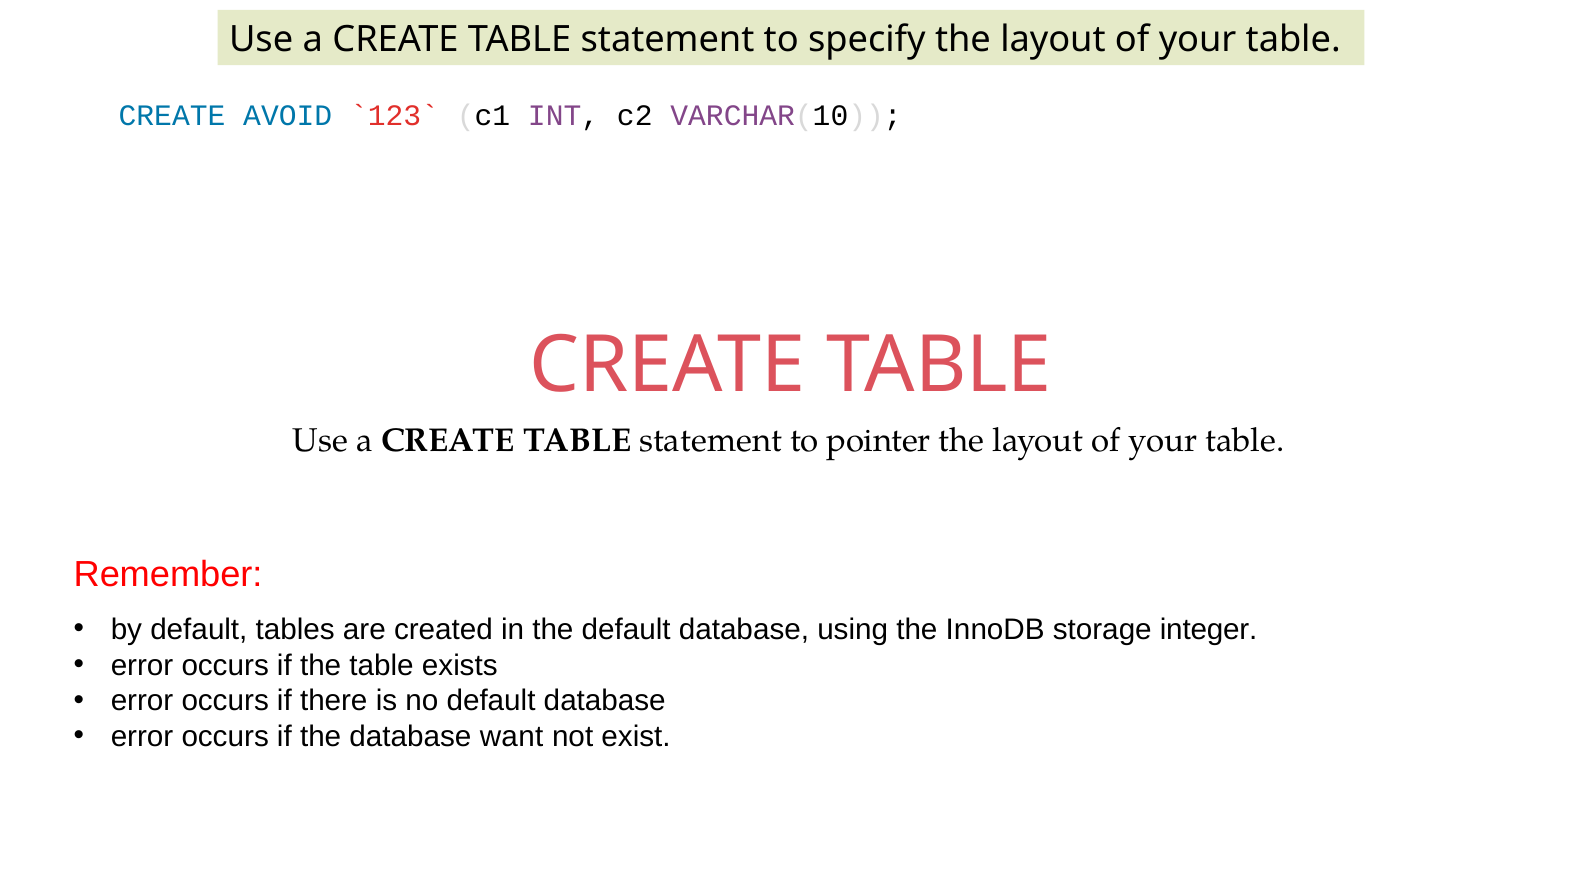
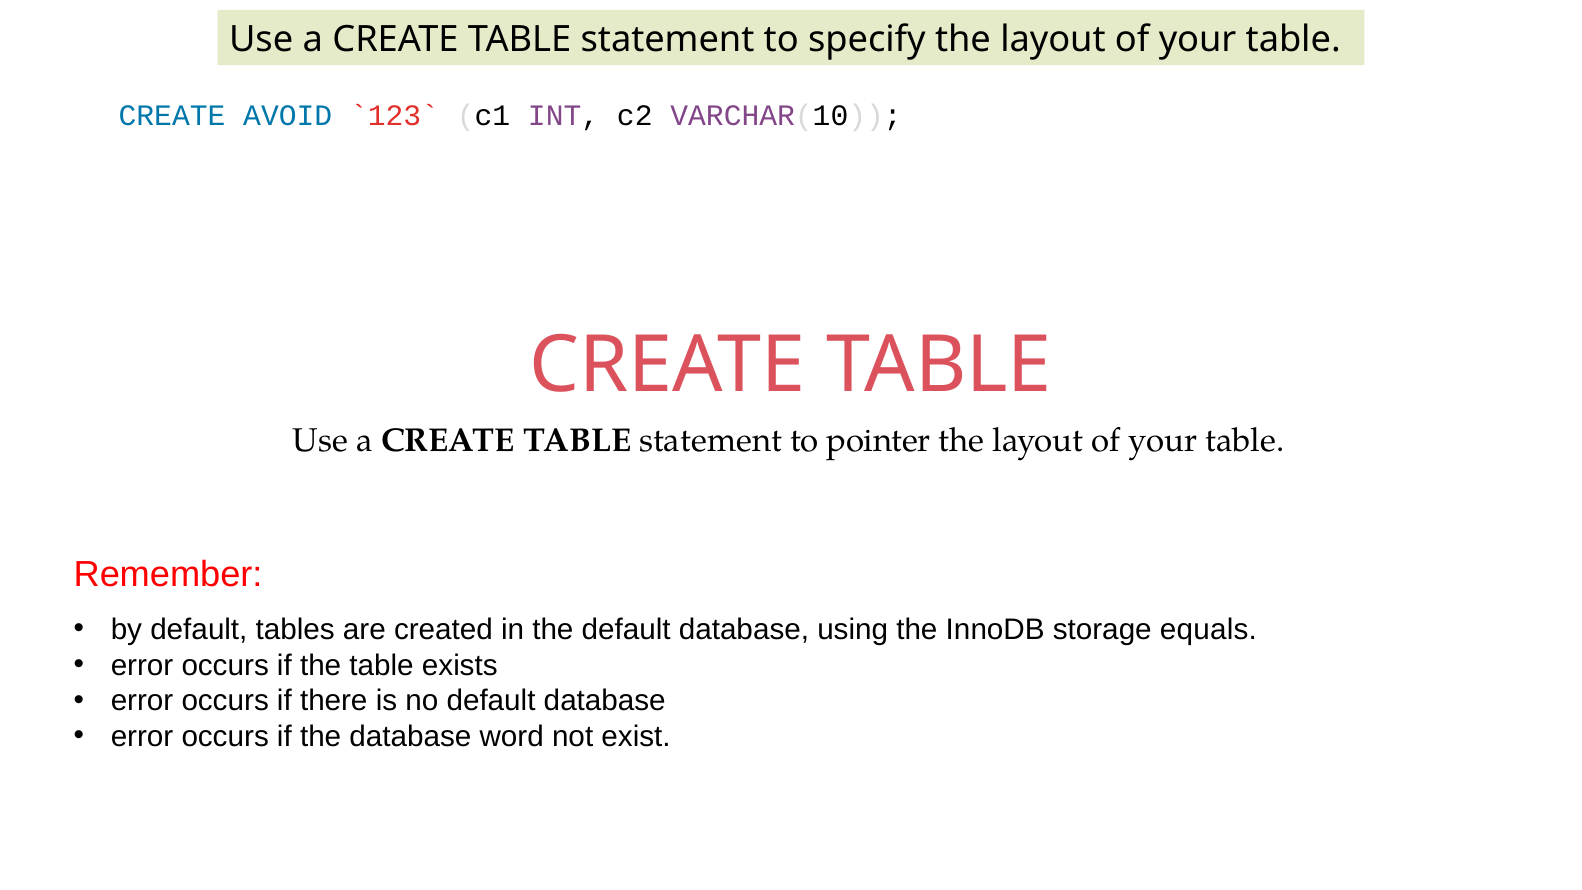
integer: integer -> equals
want: want -> word
